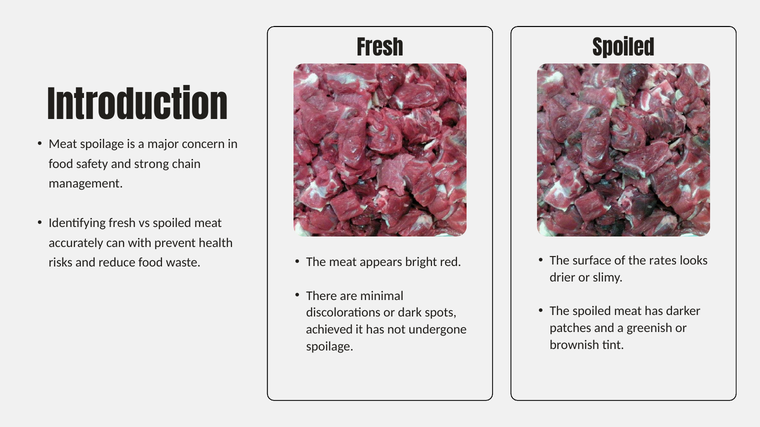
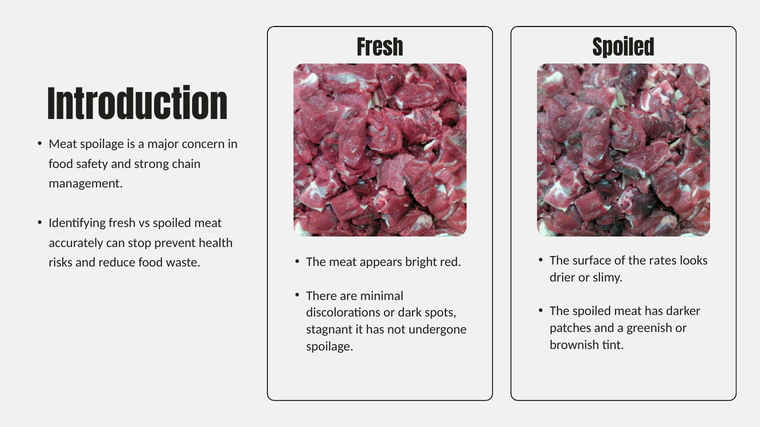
with: with -> stop
achieved: achieved -> stagnant
